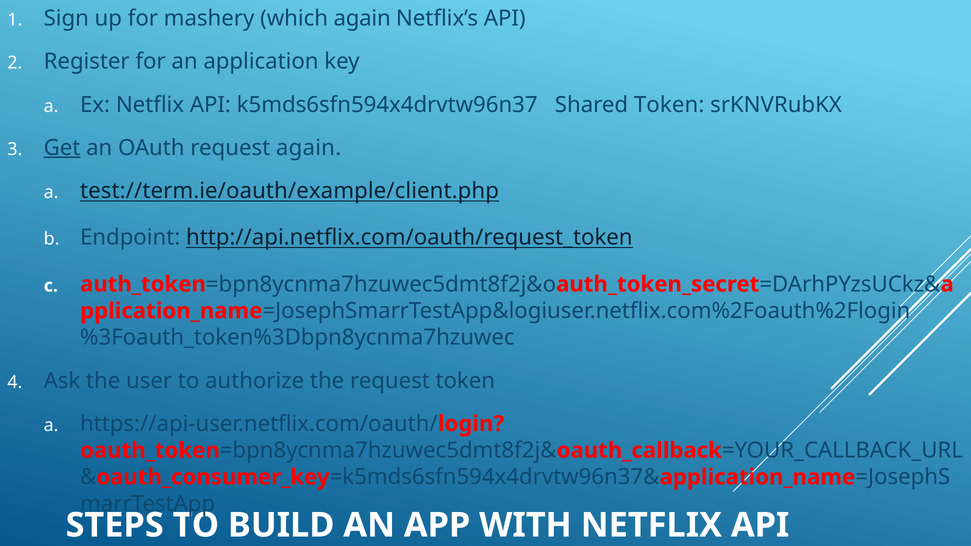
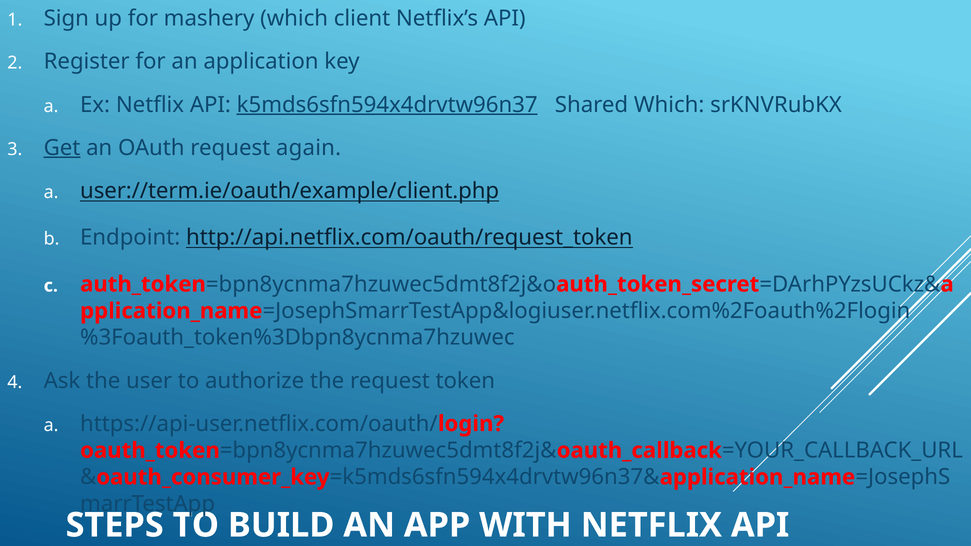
which again: again -> client
k5mds6sfn594x4drvtw96n37 underline: none -> present
Shared Token: Token -> Which
test://term.ie/oauth/example/client.php: test://term.ie/oauth/example/client.php -> user://term.ie/oauth/example/client.php
